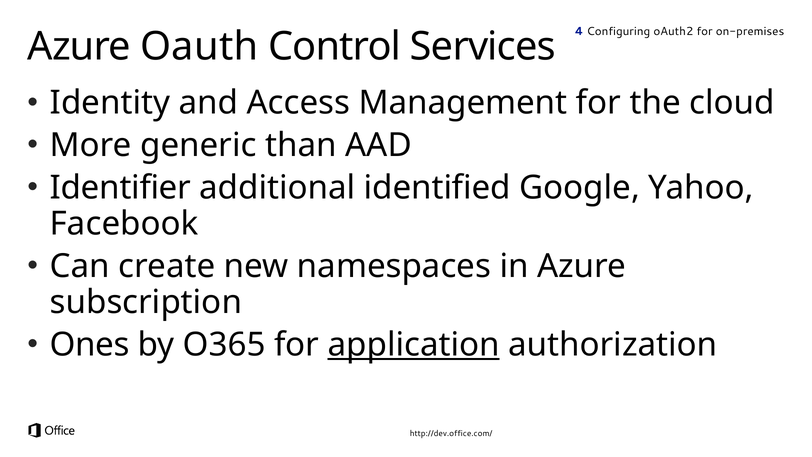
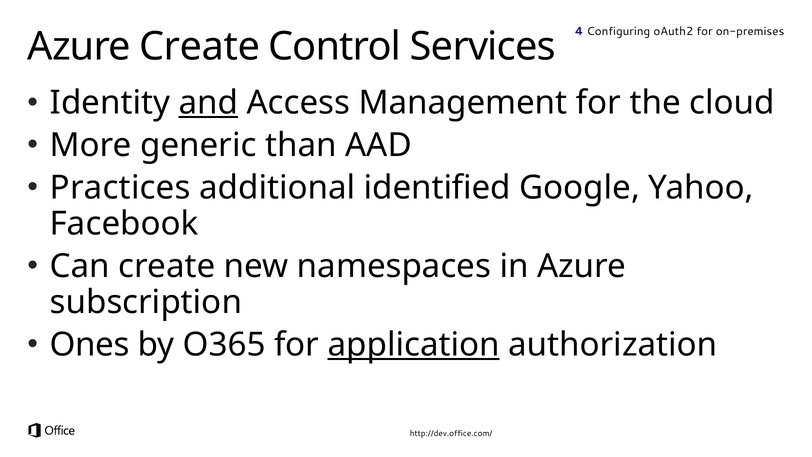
Azure Oauth: Oauth -> Create
and underline: none -> present
Identifier: Identifier -> Practices
